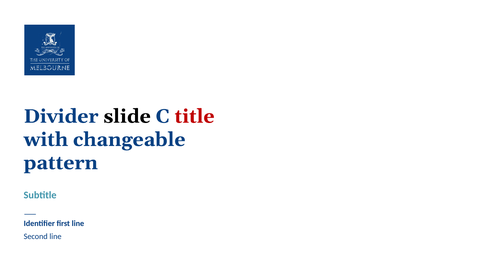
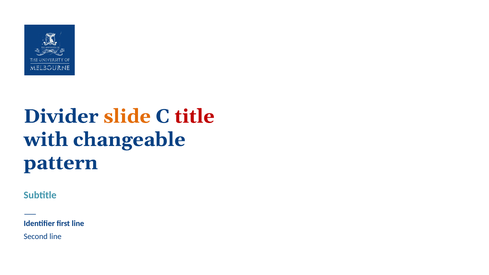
slide colour: black -> orange
